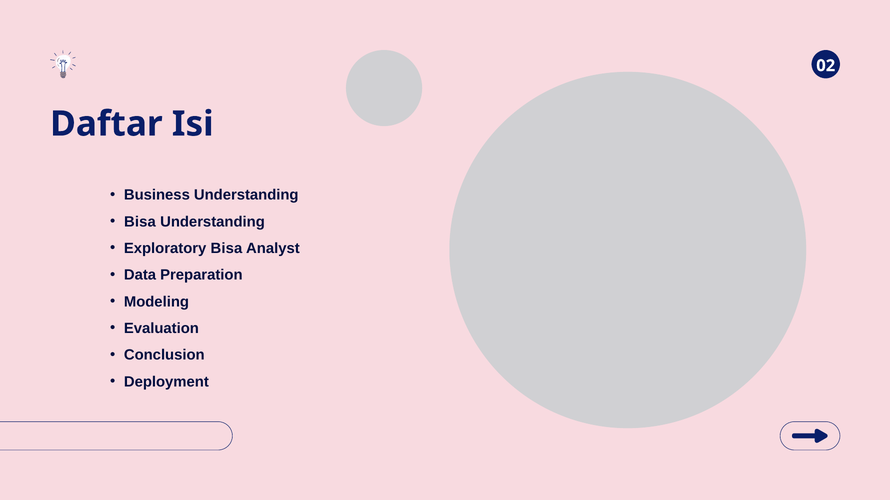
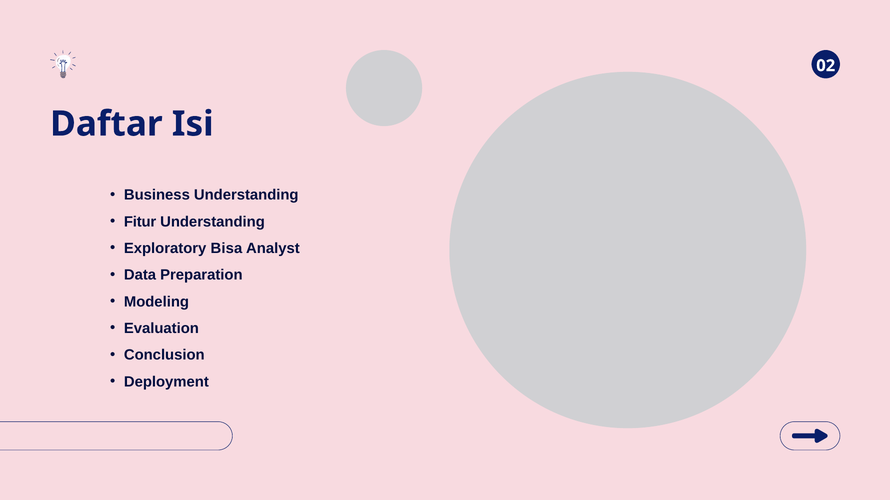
Bisa at (140, 222): Bisa -> Fitur
